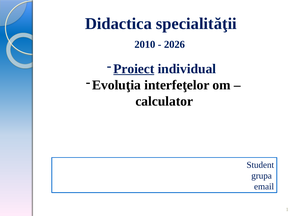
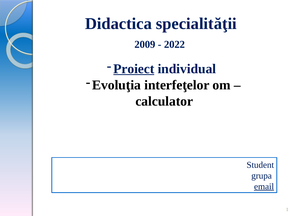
2010: 2010 -> 2009
2026: 2026 -> 2022
email underline: none -> present
